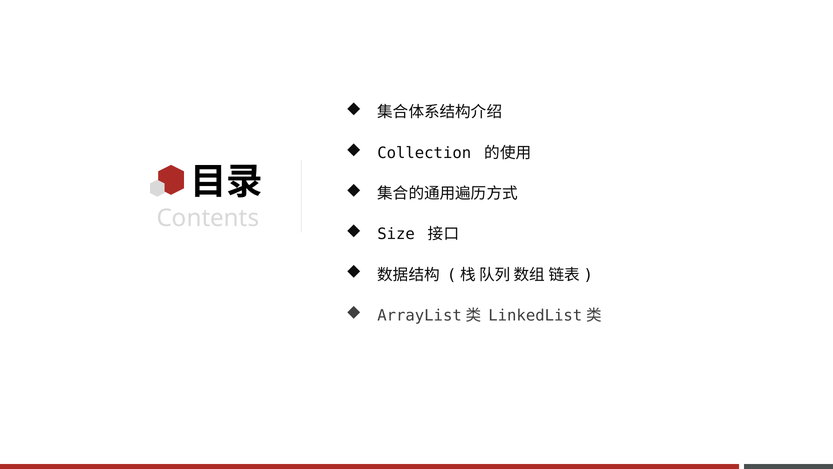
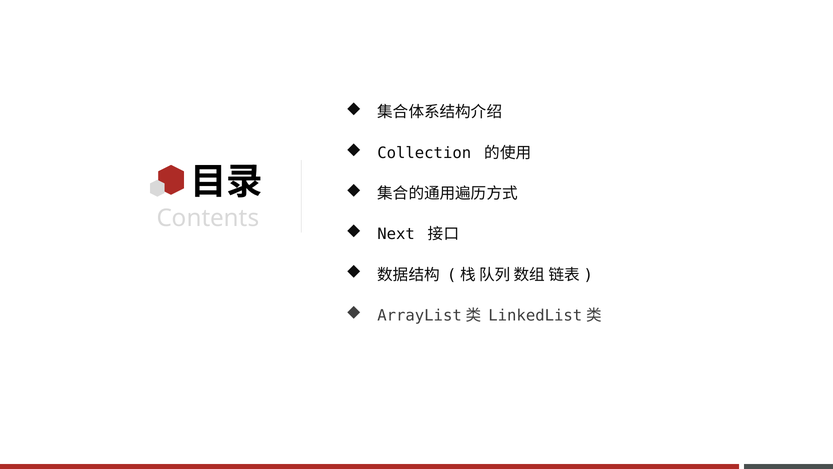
Size: Size -> Next
